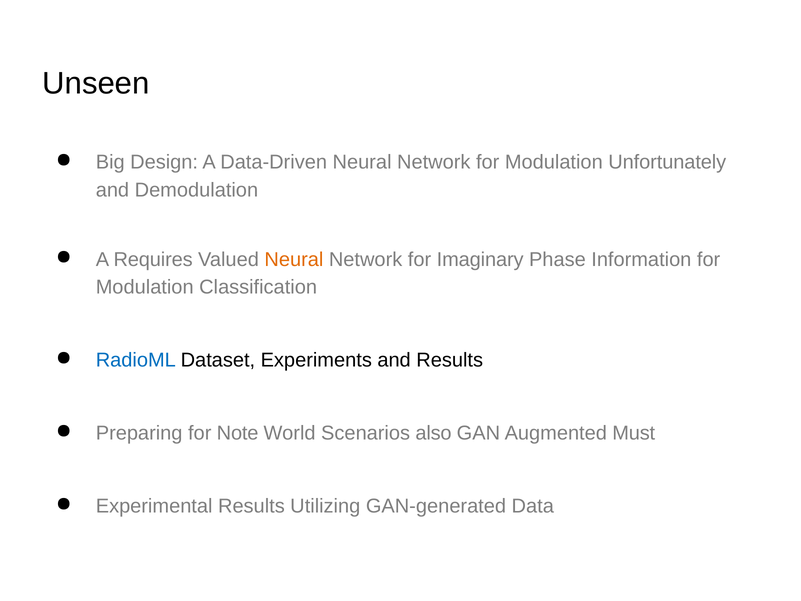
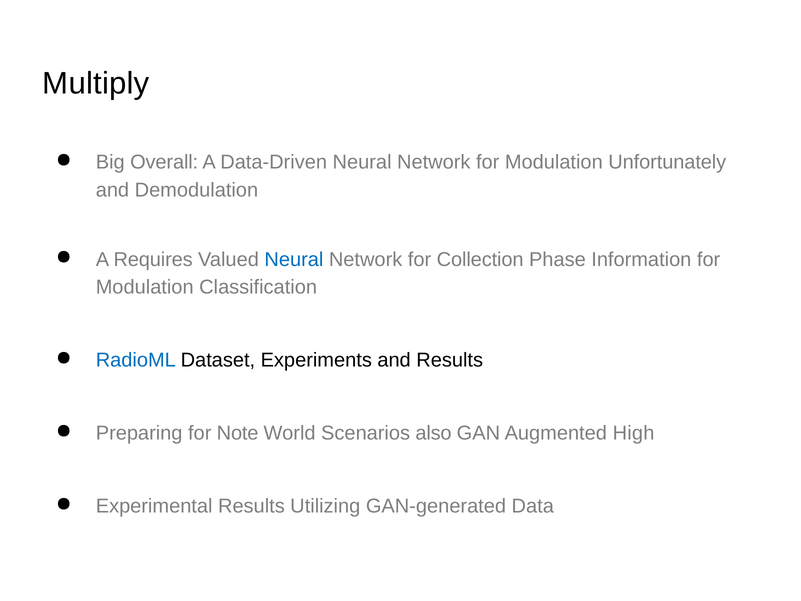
Unseen: Unseen -> Multiply
Design: Design -> Overall
Neural at (294, 259) colour: orange -> blue
Imaginary: Imaginary -> Collection
Must: Must -> High
